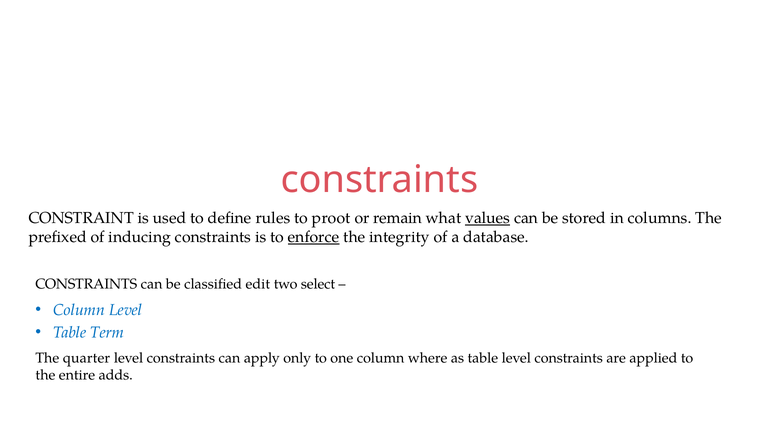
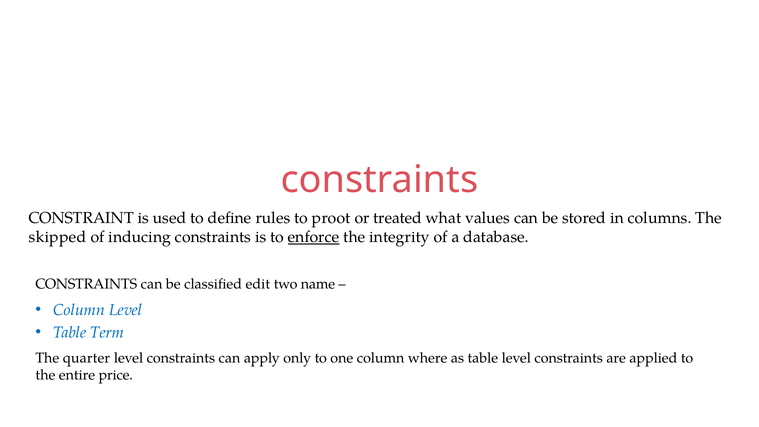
remain: remain -> treated
values underline: present -> none
prefixed: prefixed -> skipped
select: select -> name
adds: adds -> price
